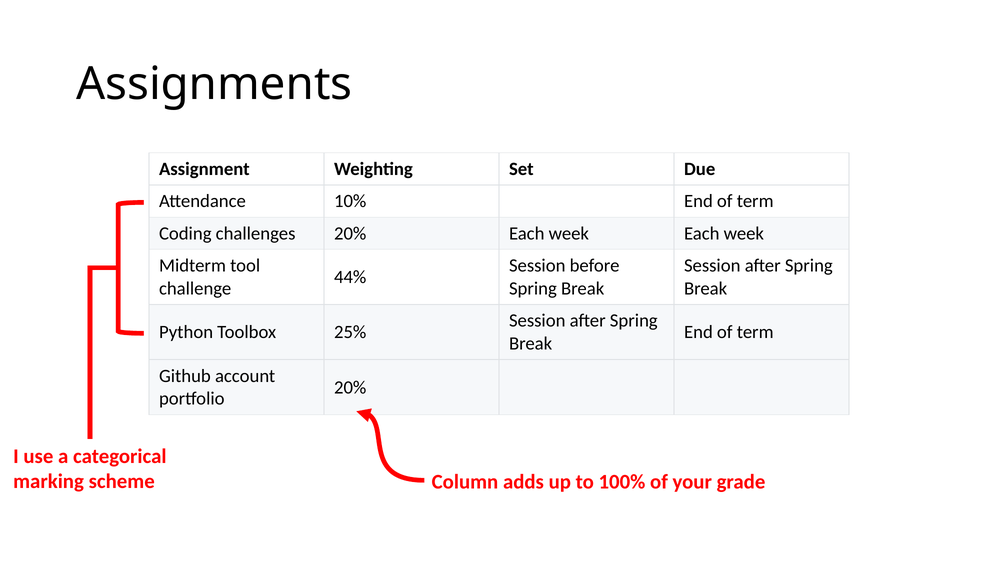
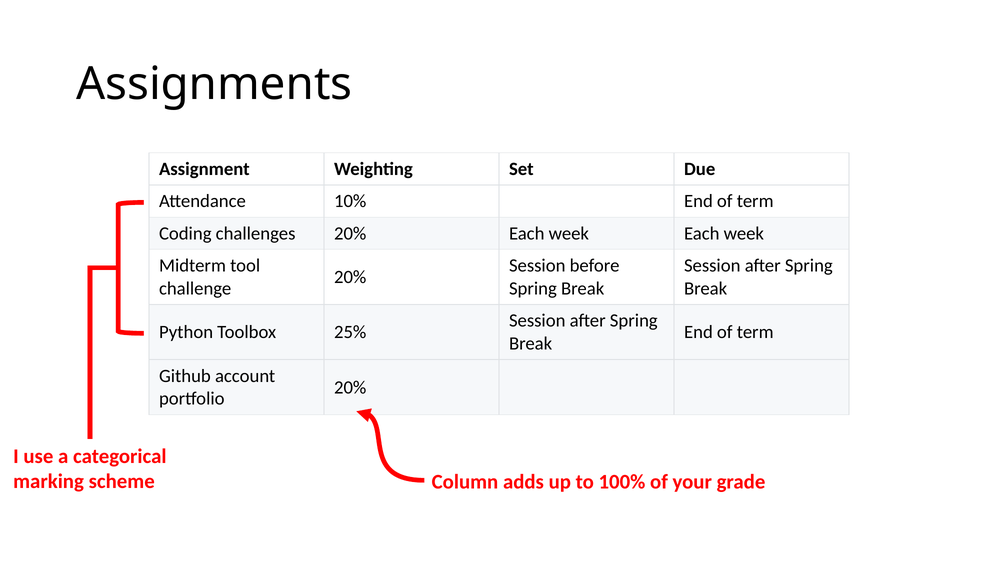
44% at (350, 277): 44% -> 20%
